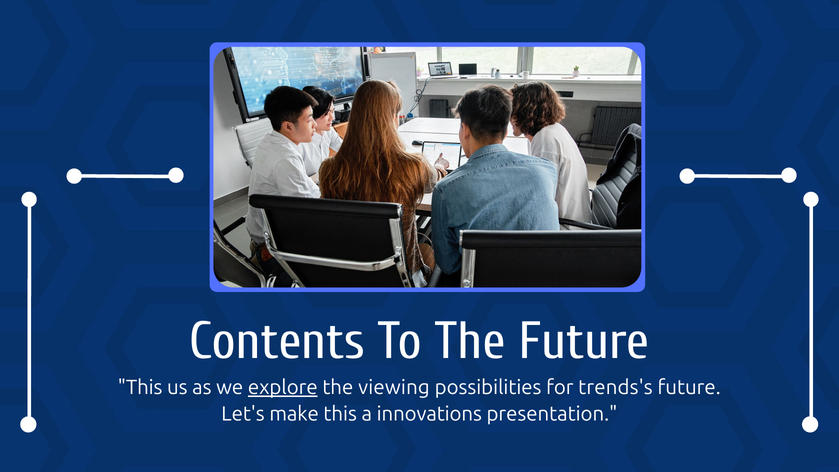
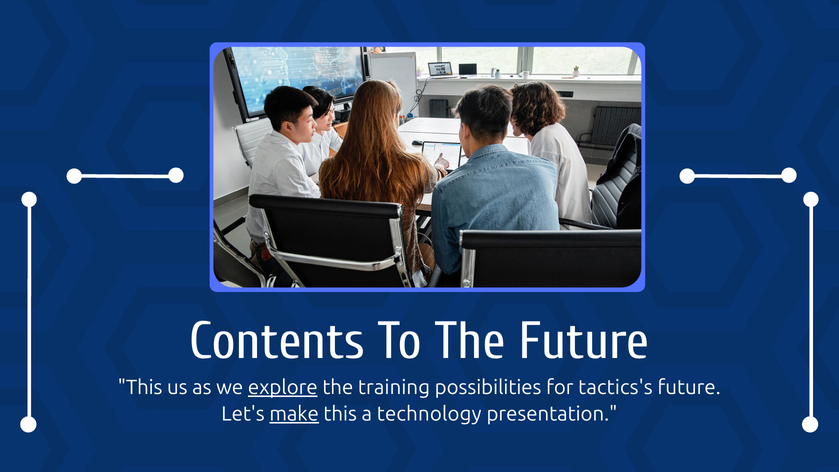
viewing: viewing -> training
trends's: trends's -> tactics's
make underline: none -> present
innovations: innovations -> technology
